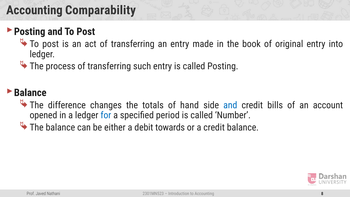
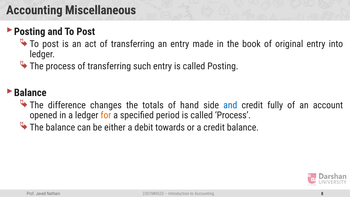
Comparability: Comparability -> Miscellaneous
bills: bills -> fully
for colour: blue -> orange
called Number: Number -> Process
